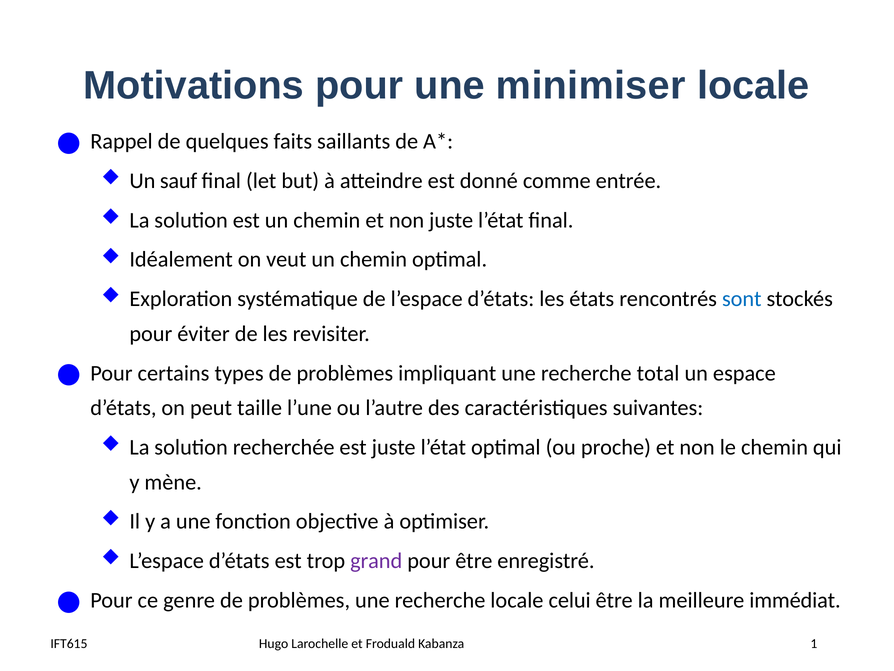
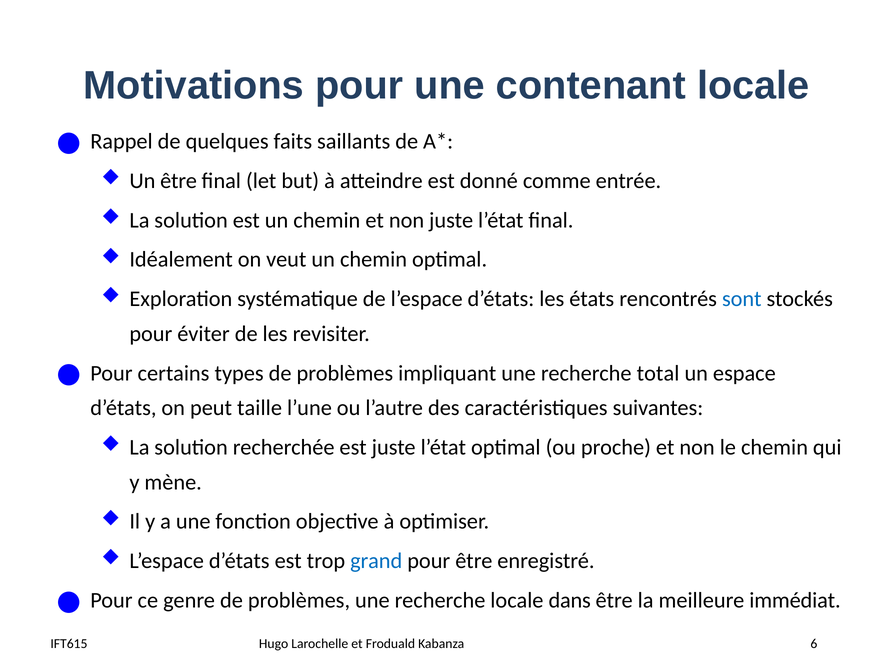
minimiser: minimiser -> contenant
Un sauf: sauf -> être
grand colour: purple -> blue
celui: celui -> dans
1: 1 -> 6
